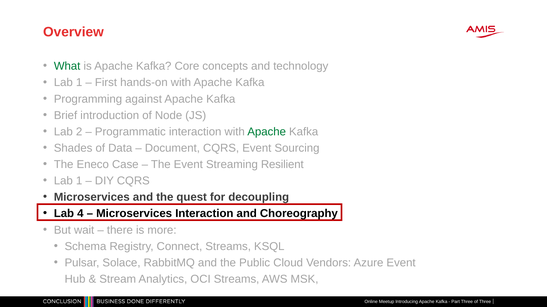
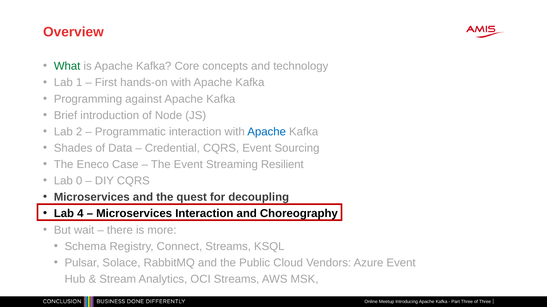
Apache at (267, 132) colour: green -> blue
Document: Document -> Credential
1 at (79, 181): 1 -> 0
